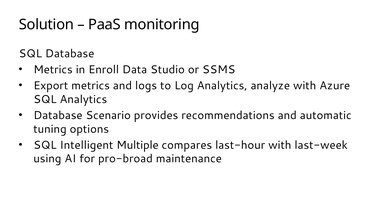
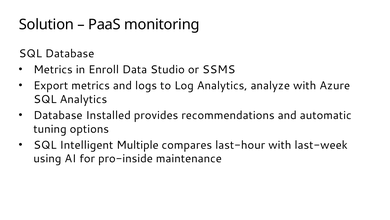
Scenario: Scenario -> Installed
pro-broad: pro-broad -> pro-inside
